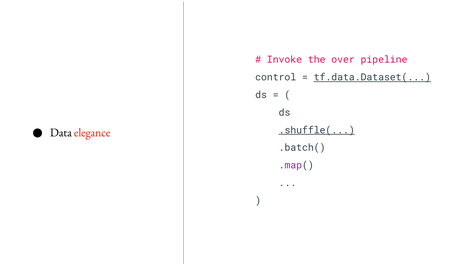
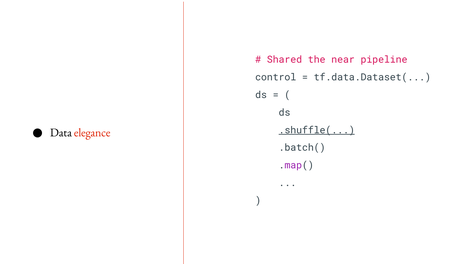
Invoke: Invoke -> Shared
over: over -> near
tf.data.Dataset( underline: present -> none
